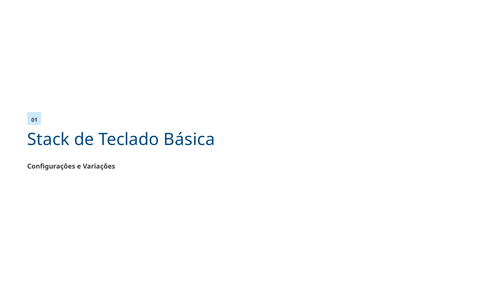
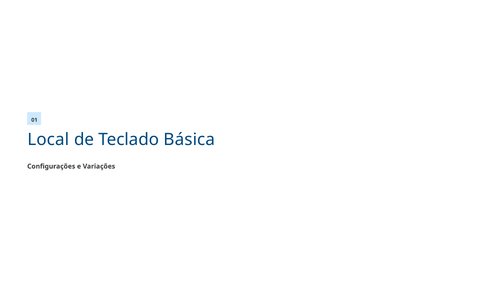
Stack: Stack -> Local
